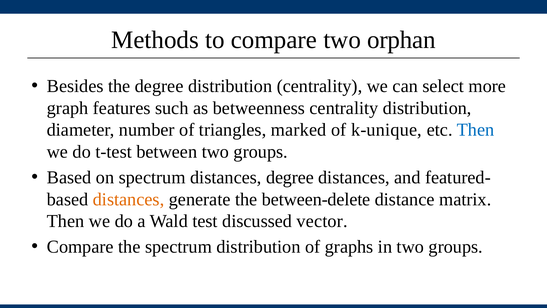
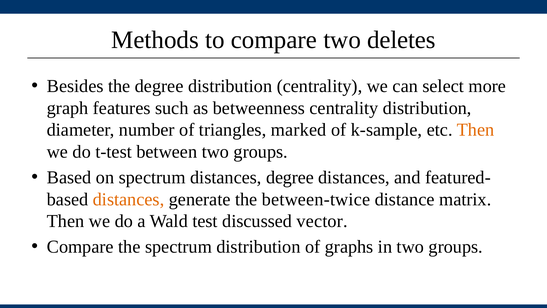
orphan: orphan -> deletes
k-unique: k-unique -> k-sample
Then at (476, 130) colour: blue -> orange
between-delete: between-delete -> between-twice
